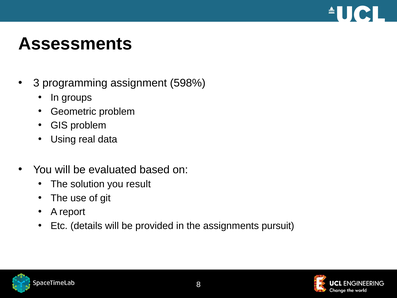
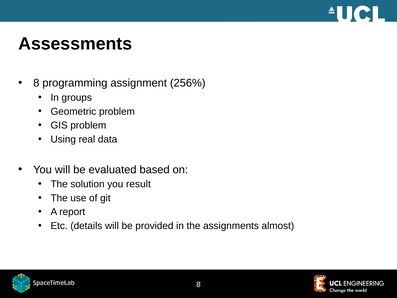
3 at (36, 83): 3 -> 8
598%: 598% -> 256%
pursuit: pursuit -> almost
